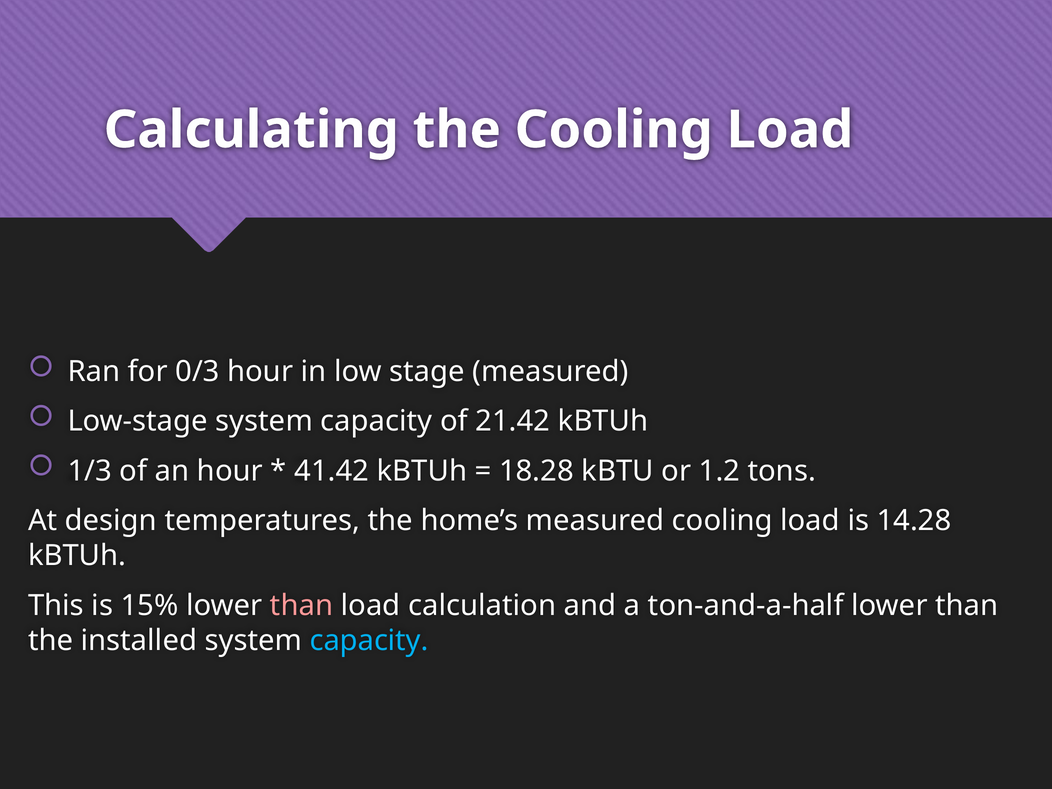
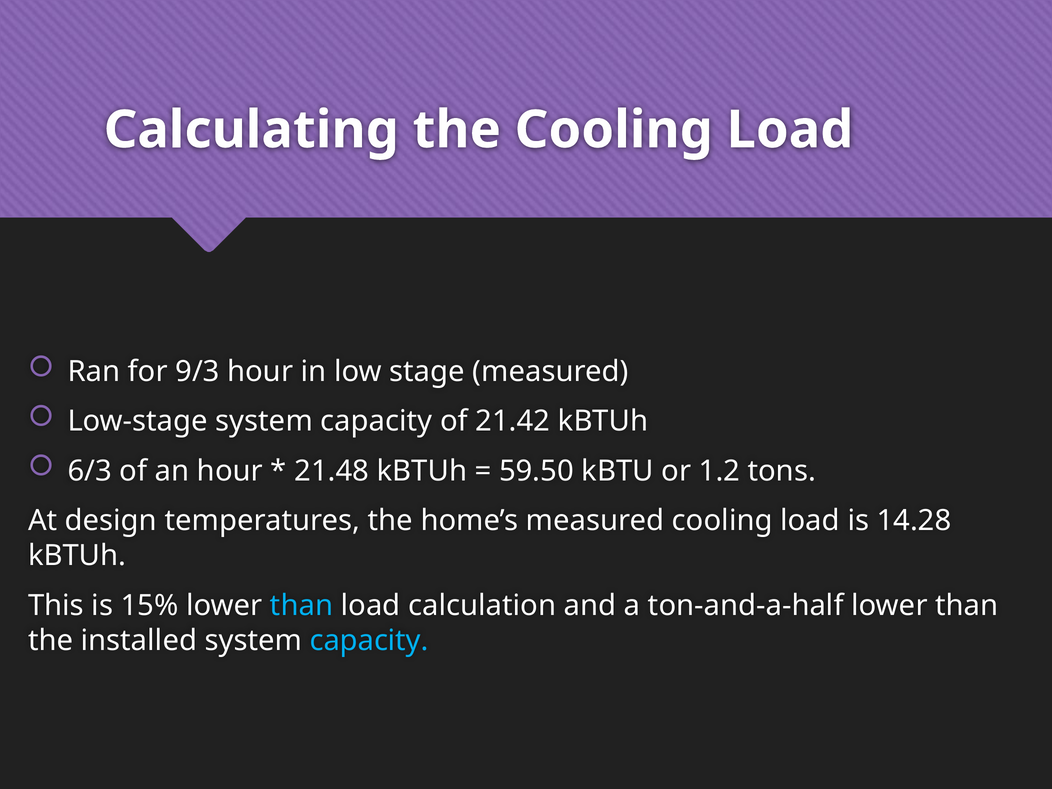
0/3: 0/3 -> 9/3
1/3: 1/3 -> 6/3
41.42: 41.42 -> 21.48
18.28: 18.28 -> 59.50
than at (302, 606) colour: pink -> light blue
